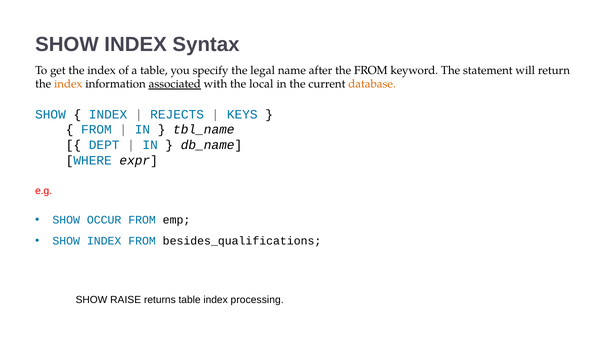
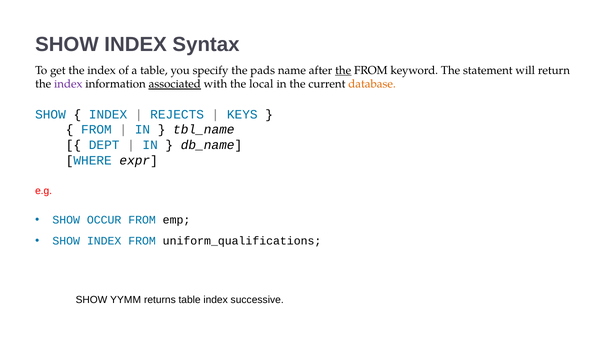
legal: legal -> pads
the at (343, 70) underline: none -> present
index at (68, 84) colour: orange -> purple
besides_qualifications: besides_qualifications -> uniform_qualifications
RAISE: RAISE -> YYMM
processing: processing -> successive
